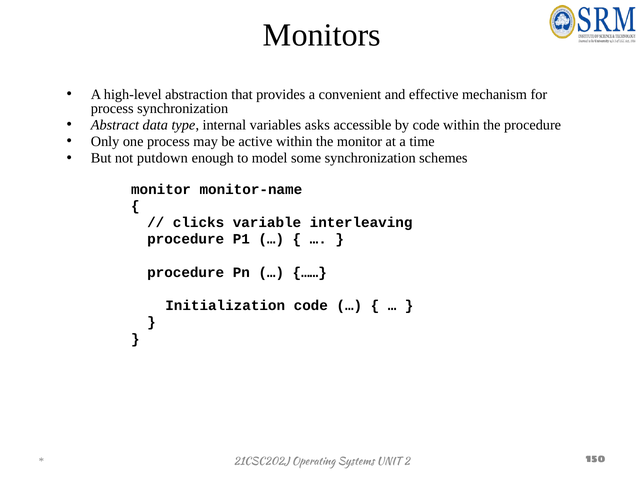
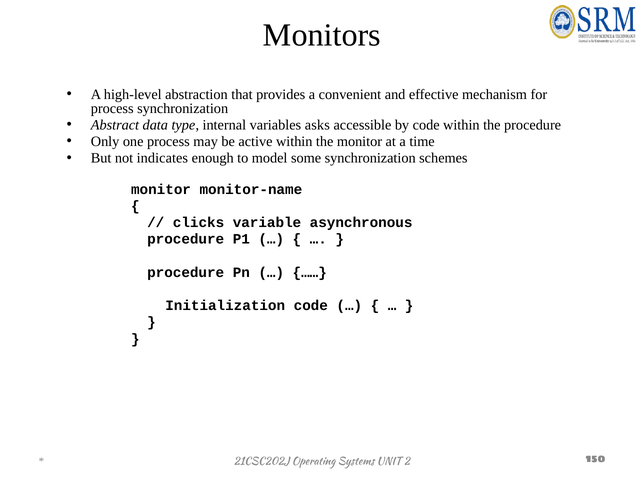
putdown: putdown -> indicates
interleaving: interleaving -> asynchronous
